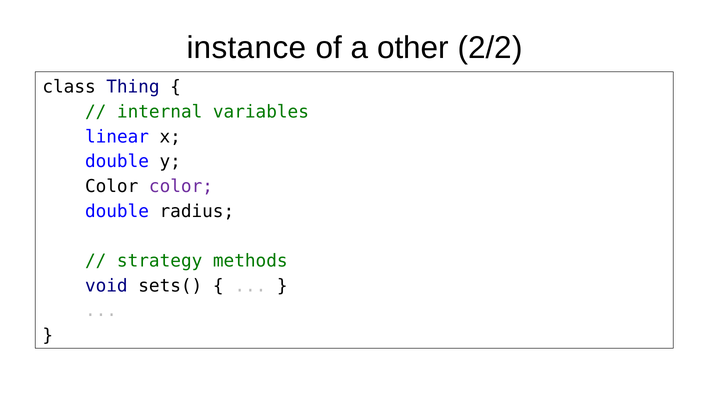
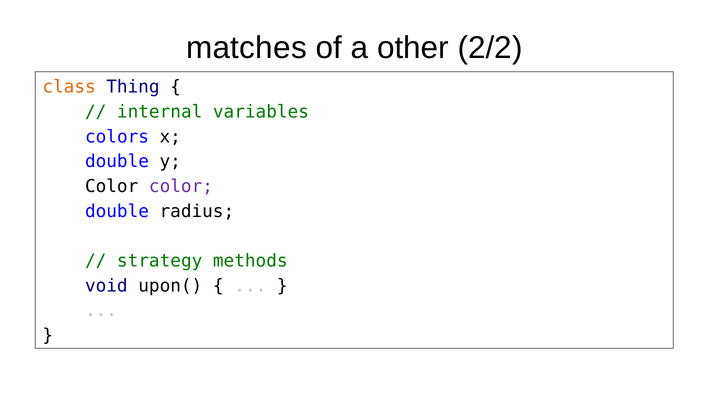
instance: instance -> matches
class colour: black -> orange
linear: linear -> colors
sets(: sets( -> upon(
